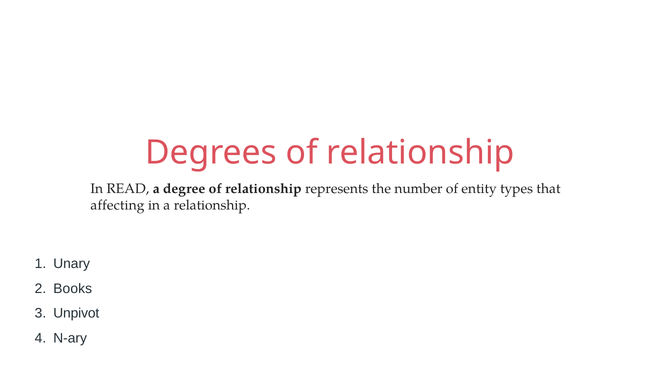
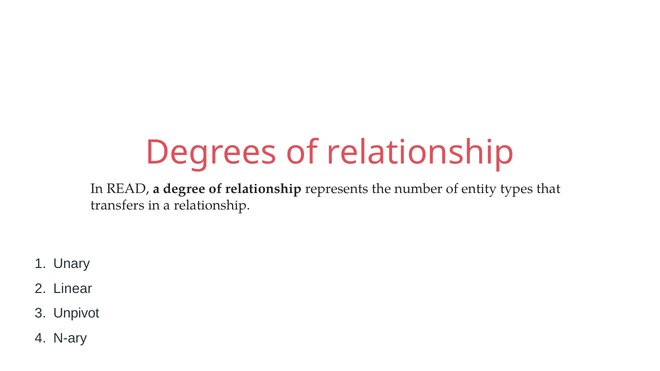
affecting: affecting -> transfers
Books: Books -> Linear
